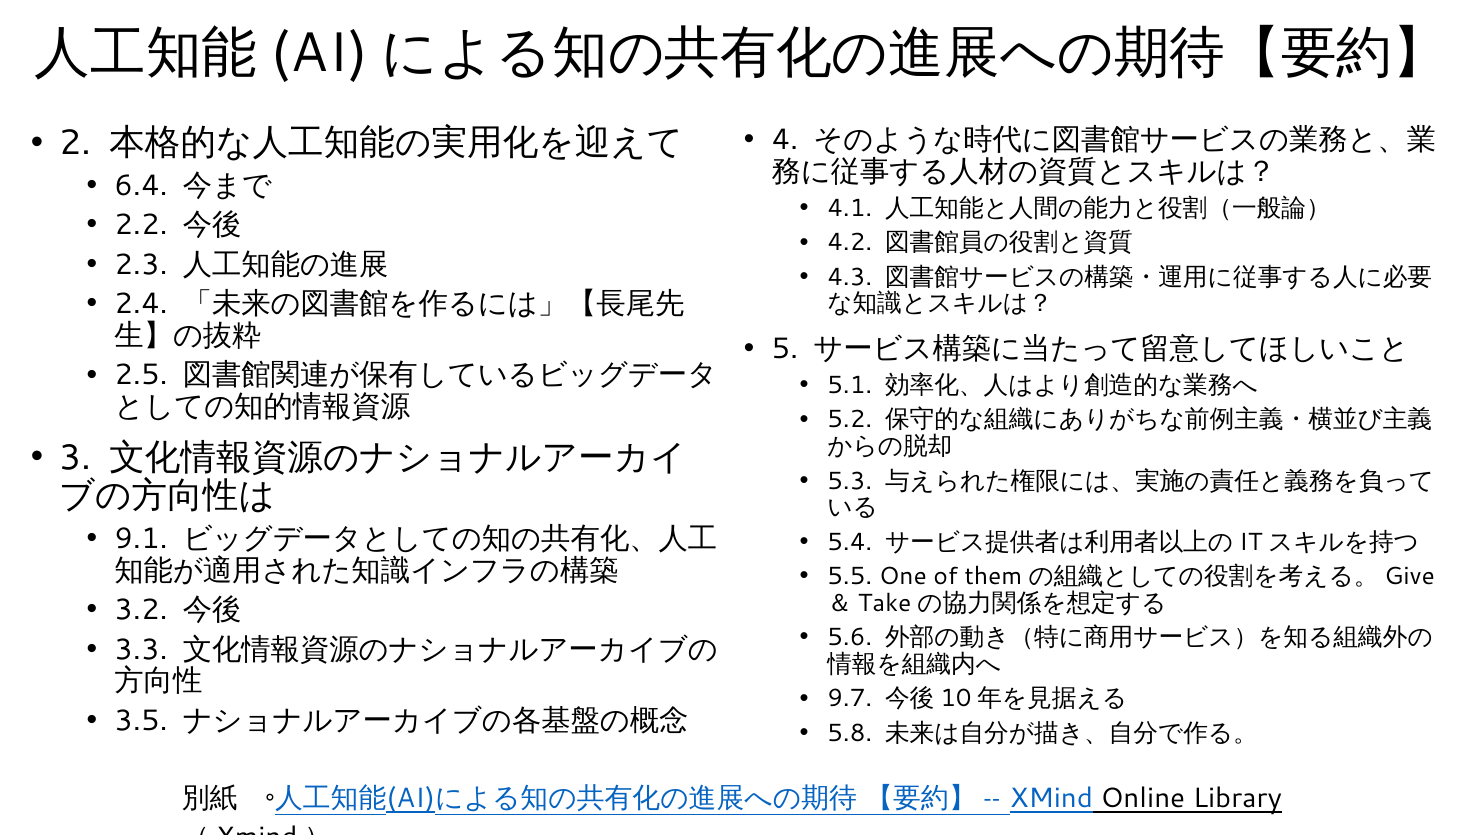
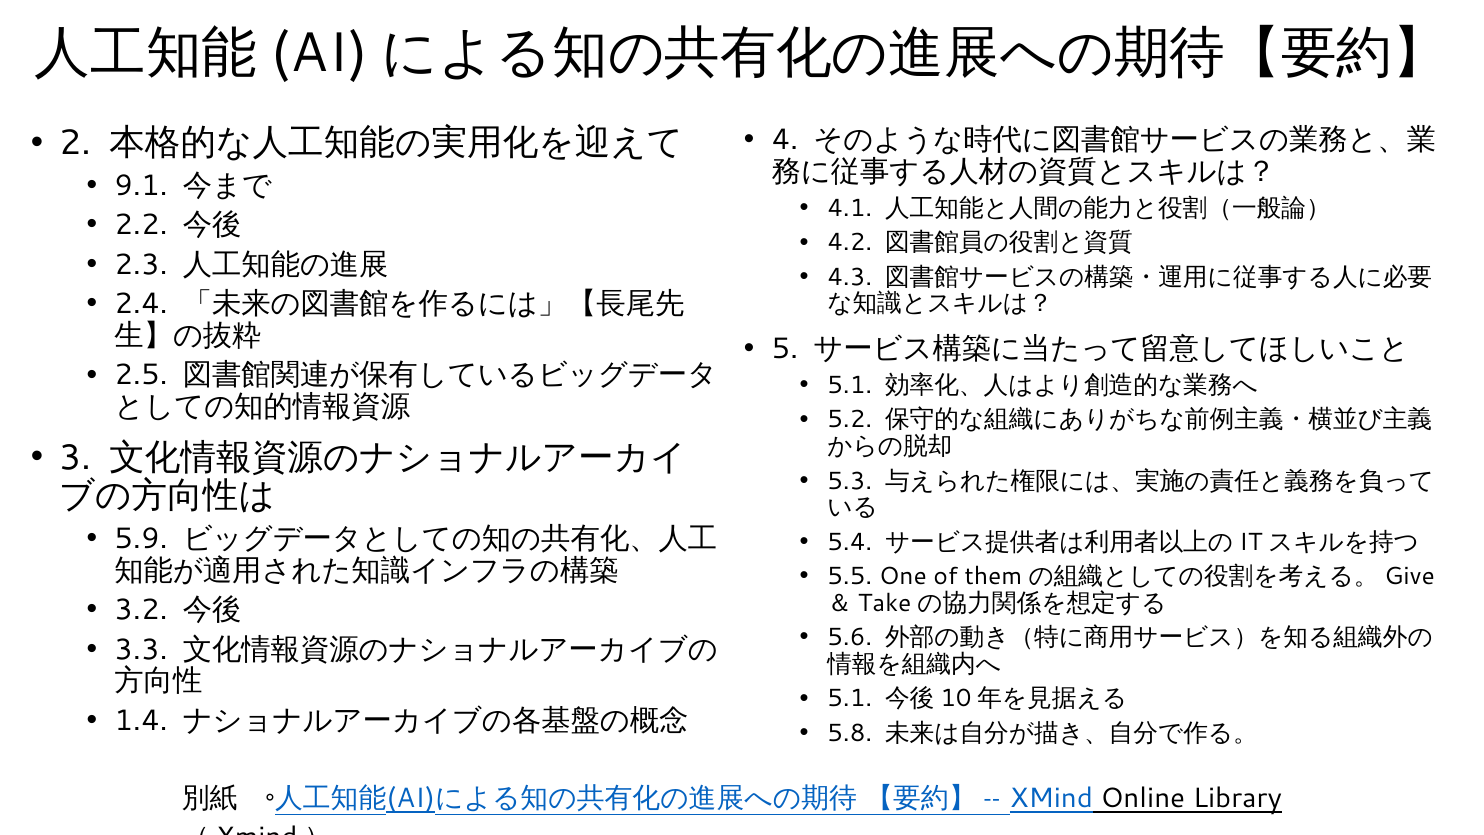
6.4: 6.4 -> 9.1
9.1: 9.1 -> 5.9
9.7 at (850, 698): 9.7 -> 5.1
3.5: 3.5 -> 1.4
